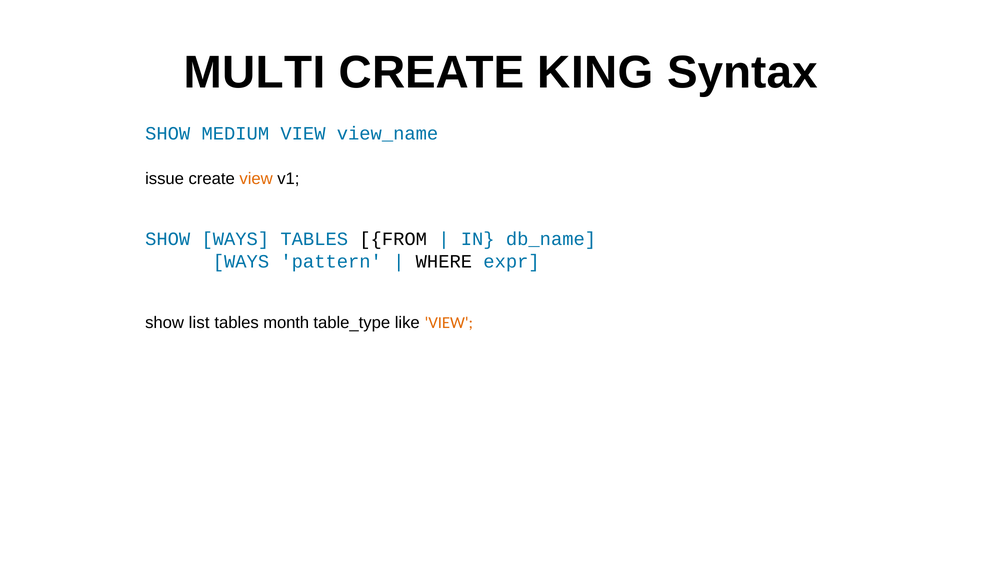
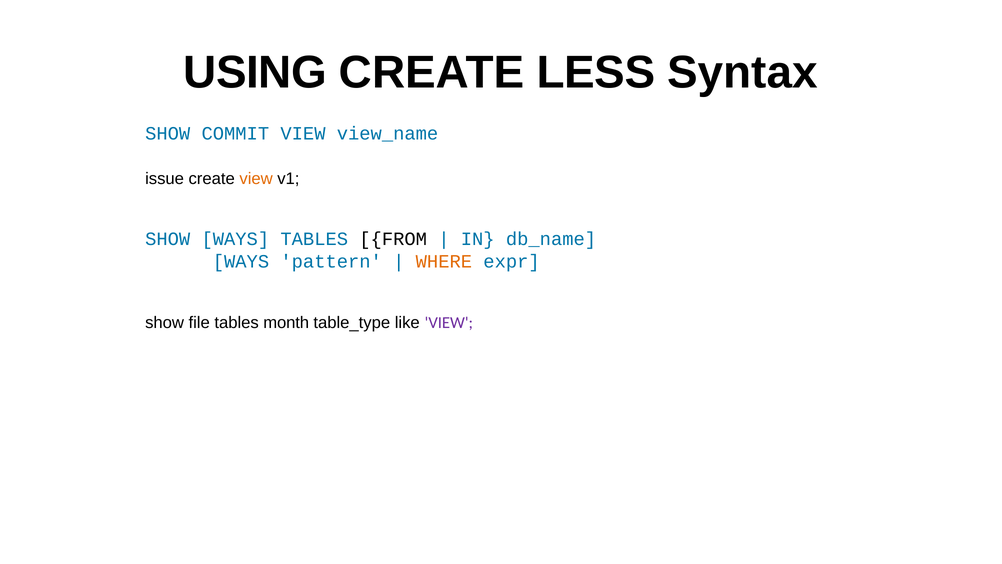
MULTI: MULTI -> USING
KING: KING -> LESS
MEDIUM: MEDIUM -> COMMIT
WHERE colour: black -> orange
list: list -> file
VIEW at (449, 323) colour: orange -> purple
